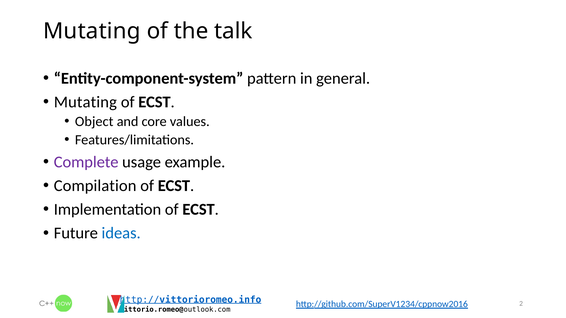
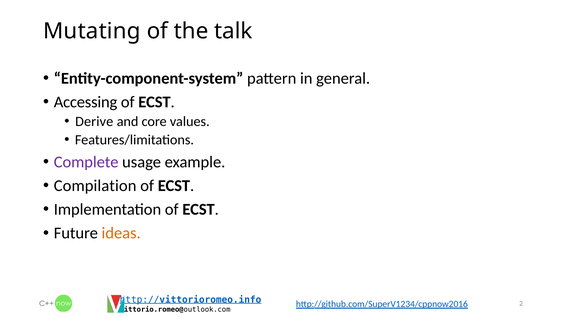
Mutating at (85, 102): Mutating -> Accessing
Object: Object -> Derive
ideas colour: blue -> orange
